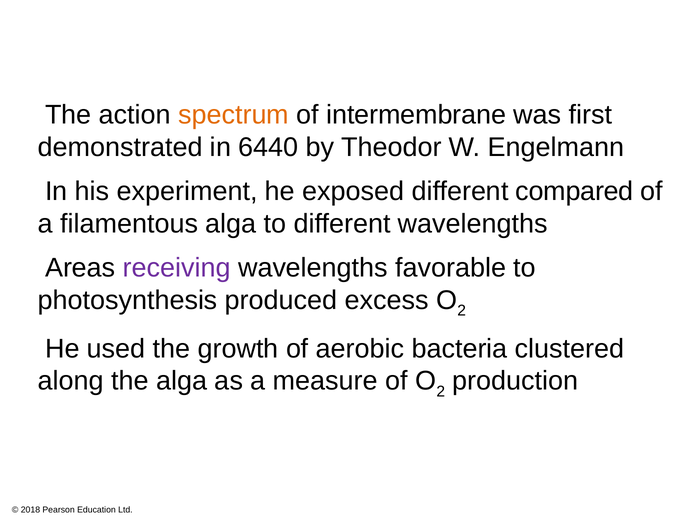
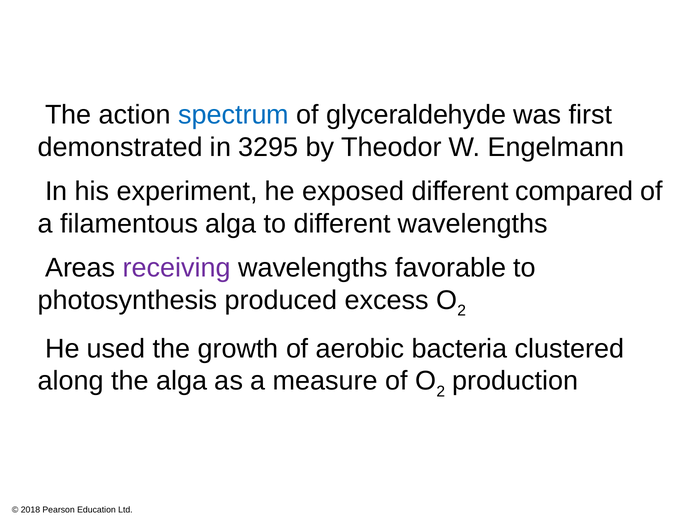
spectrum colour: orange -> blue
intermembrane: intermembrane -> glyceraldehyde
6440: 6440 -> 3295
